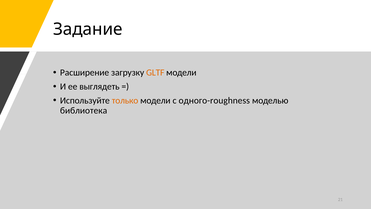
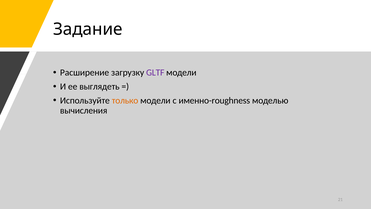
GLTF colour: orange -> purple
одного-roughness: одного-roughness -> именно-roughness
библиотека: библиотека -> вычисления
